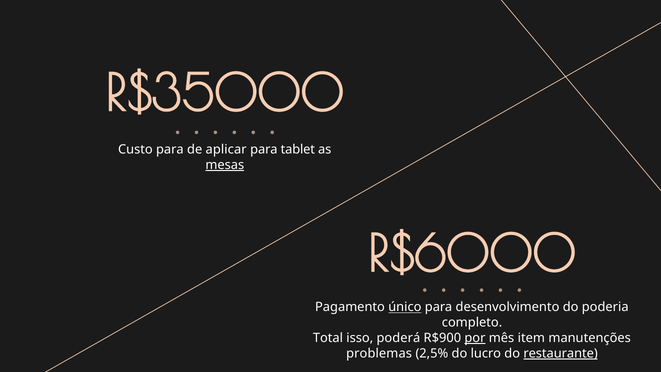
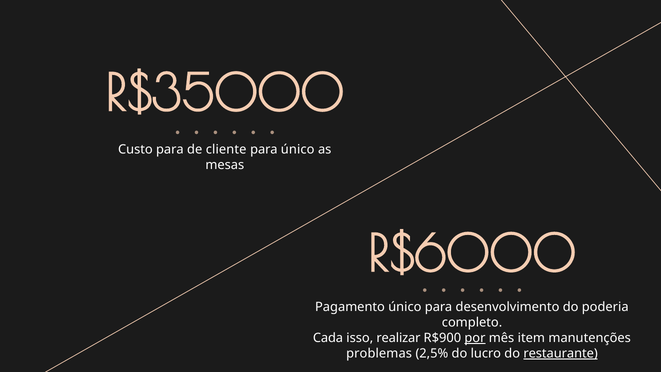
aplicar: aplicar -> cliente
para tablet: tablet -> único
mesas underline: present -> none
único at (405, 307) underline: present -> none
Total: Total -> Cada
poderá: poderá -> realizar
